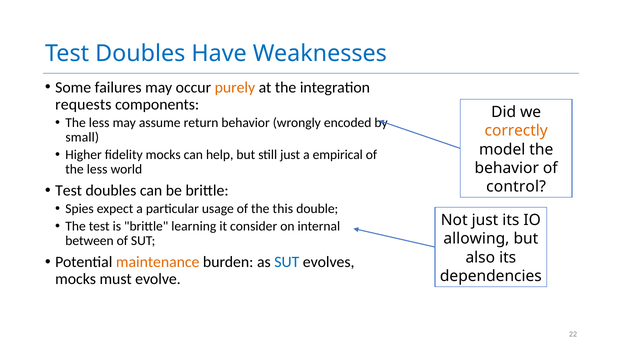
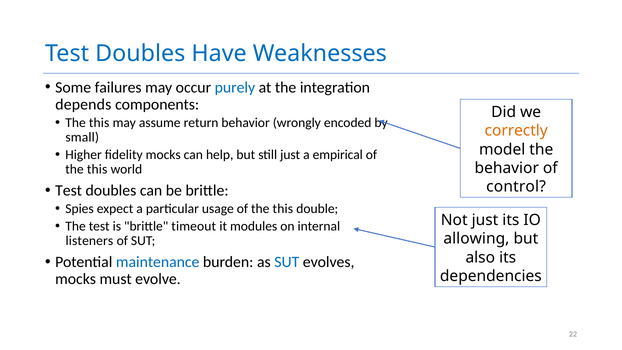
purely colour: orange -> blue
requests: requests -> depends
less at (99, 123): less -> this
less at (97, 169): less -> this
learning: learning -> timeout
consider: consider -> modules
between: between -> listeners
maintenance colour: orange -> blue
